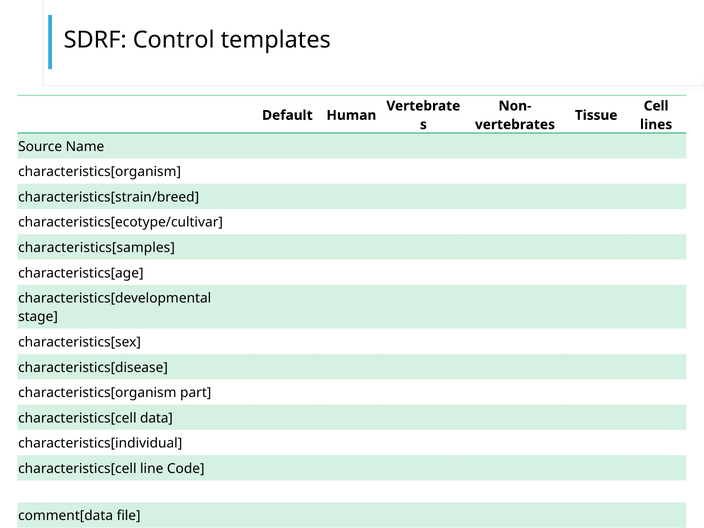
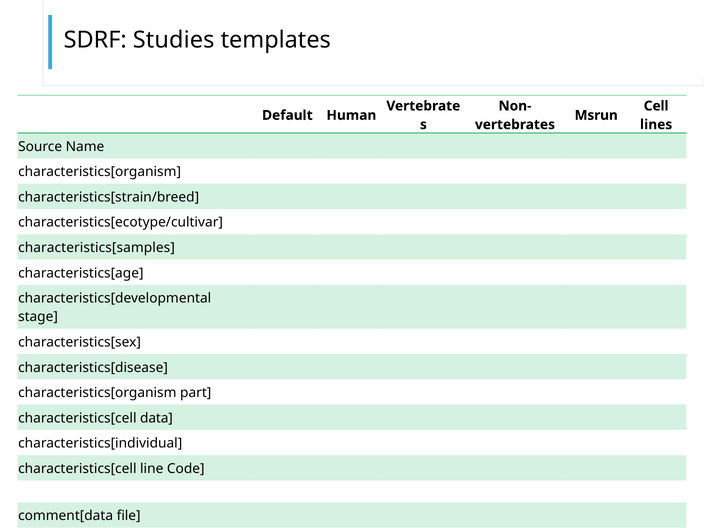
Control: Control -> Studies
Tissue: Tissue -> Msrun
